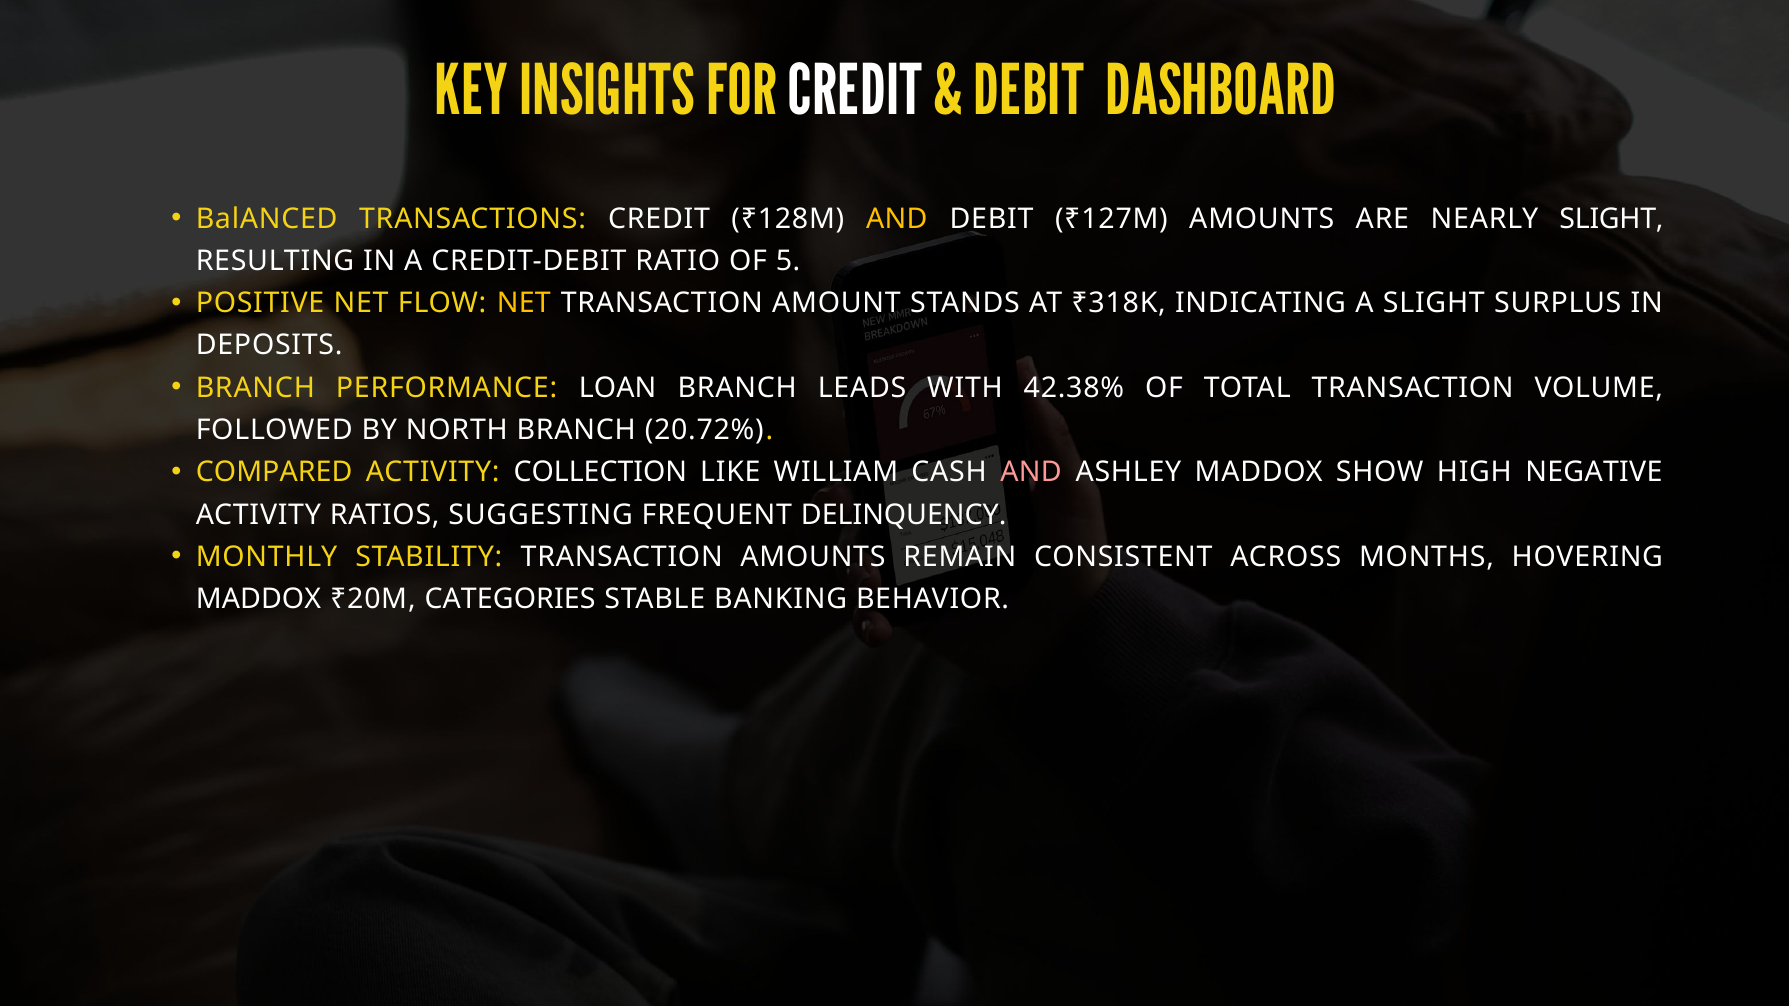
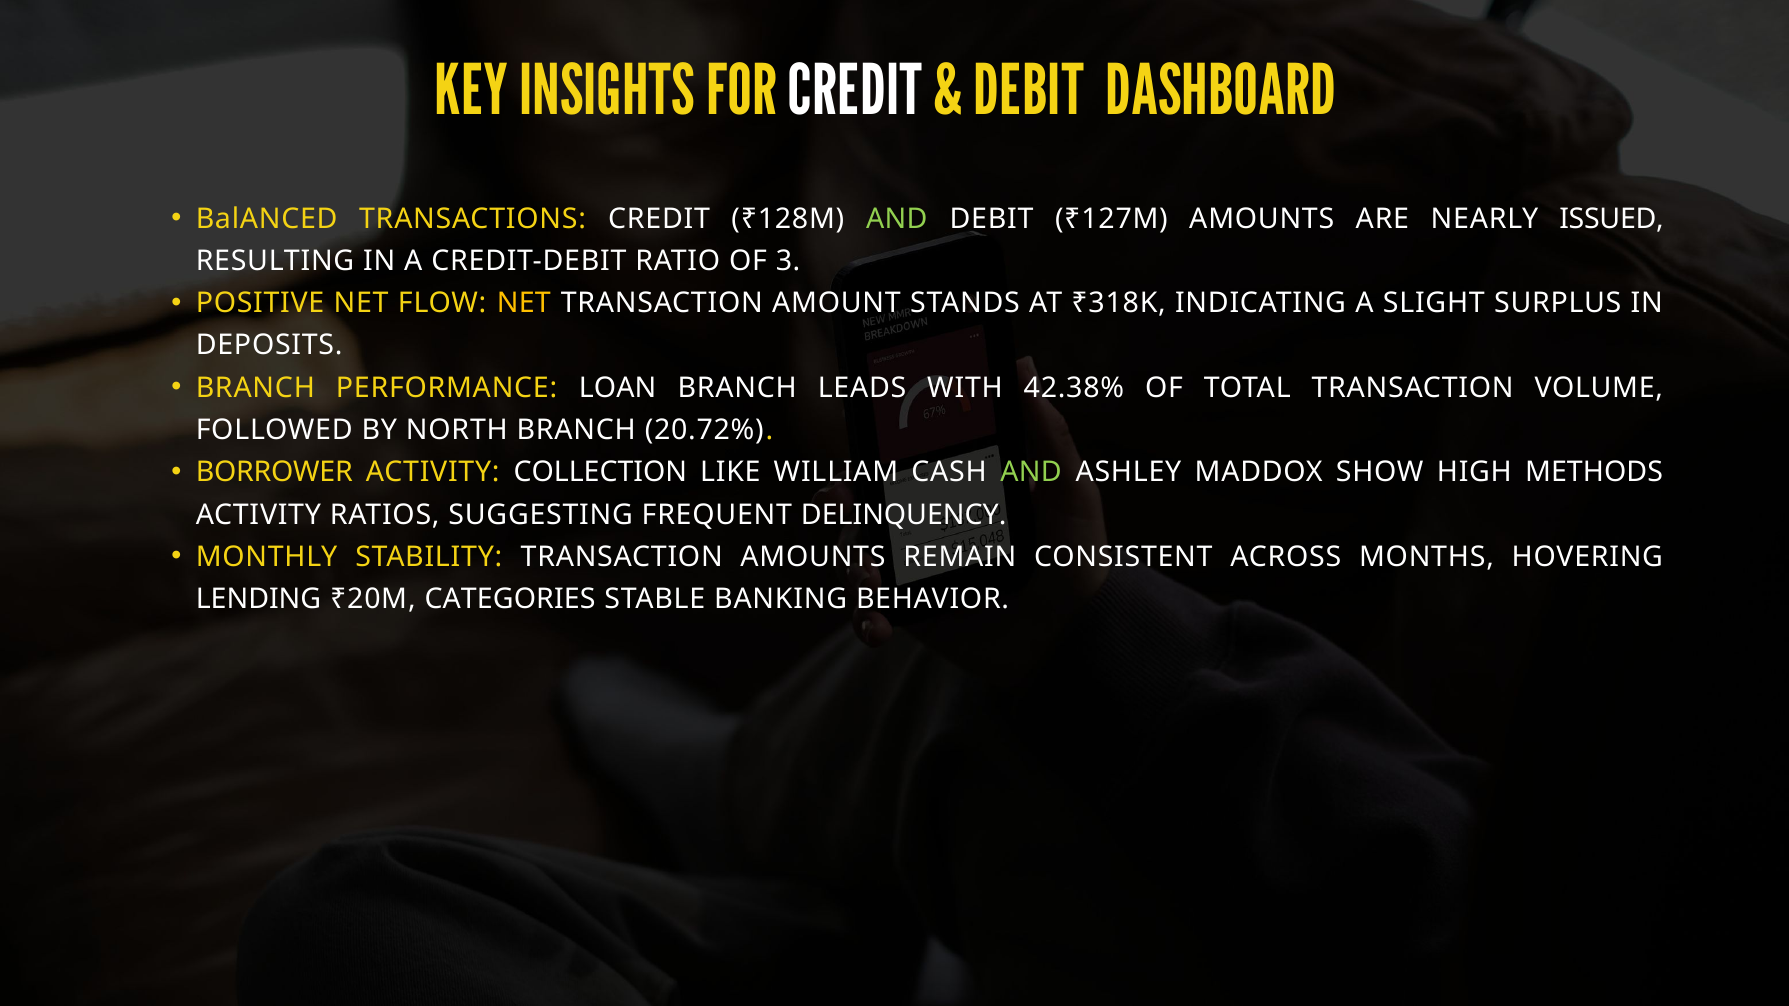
AND at (897, 219) colour: yellow -> light green
NEARLY SLIGHT: SLIGHT -> ISSUED
5: 5 -> 3
COMPARED: COMPARED -> BORROWER
AND at (1031, 472) colour: pink -> light green
NEGATIVE: NEGATIVE -> METHODS
MADDOX at (258, 599): MADDOX -> LENDING
